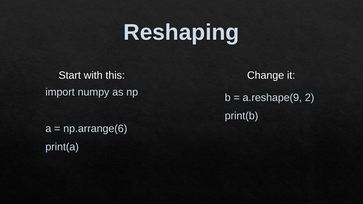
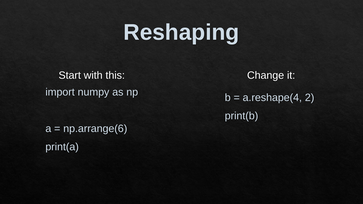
a.reshape(9: a.reshape(9 -> a.reshape(4
